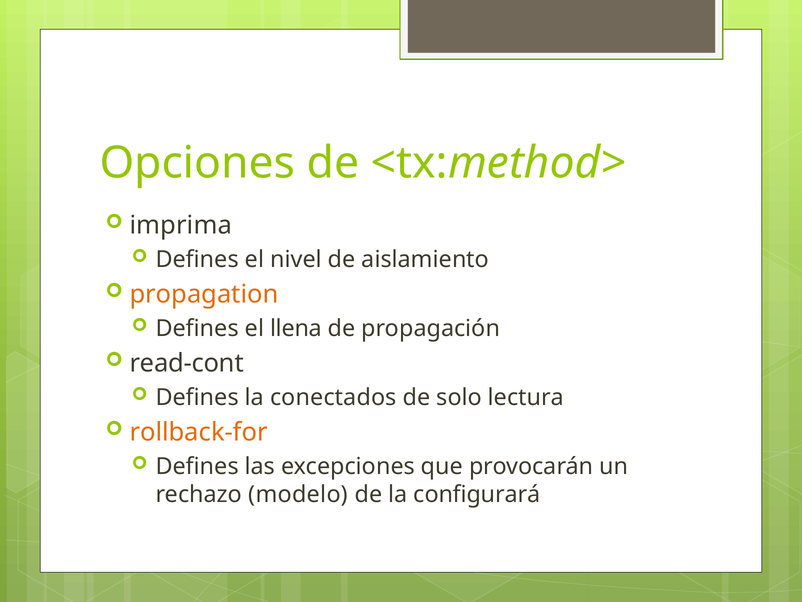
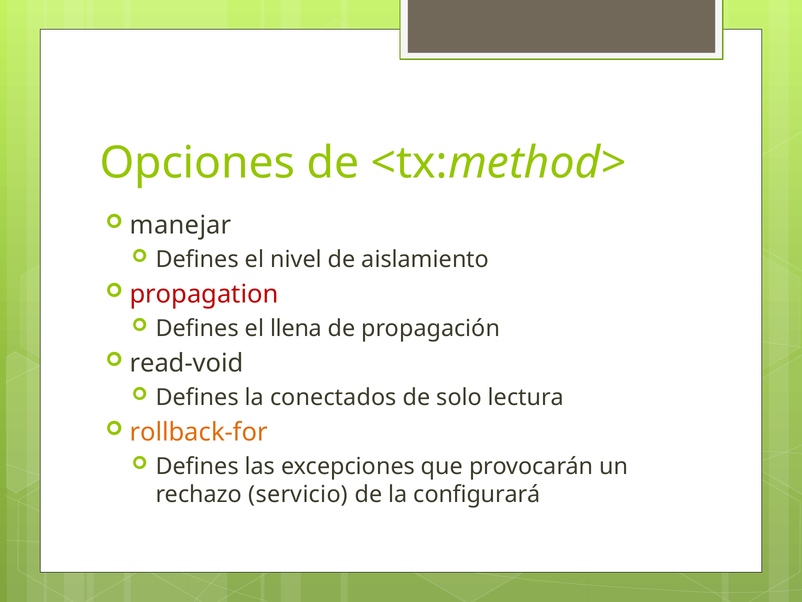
imprima: imprima -> manejar
propagation colour: orange -> red
read-cont: read-cont -> read-void
modelo: modelo -> servicio
